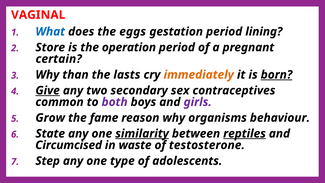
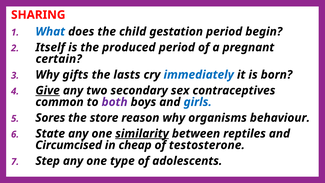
VAGINAL: VAGINAL -> SHARING
eggs: eggs -> child
lining: lining -> begin
Store: Store -> Itself
operation: operation -> produced
than: than -> gifts
immediately colour: orange -> blue
born underline: present -> none
girls colour: purple -> blue
Grow: Grow -> Sores
fame: fame -> store
reptiles underline: present -> none
waste: waste -> cheap
